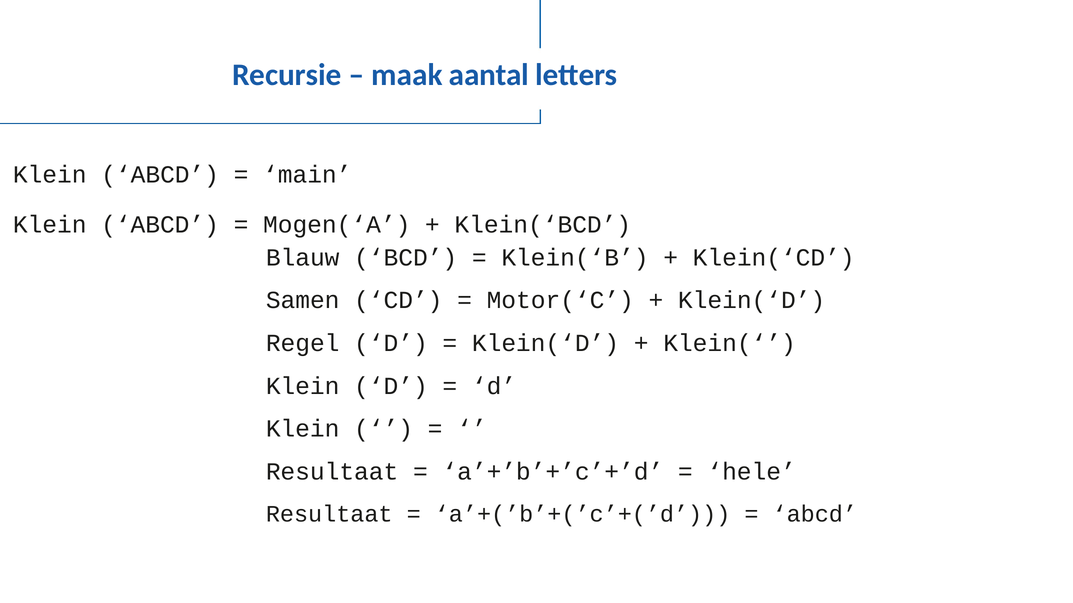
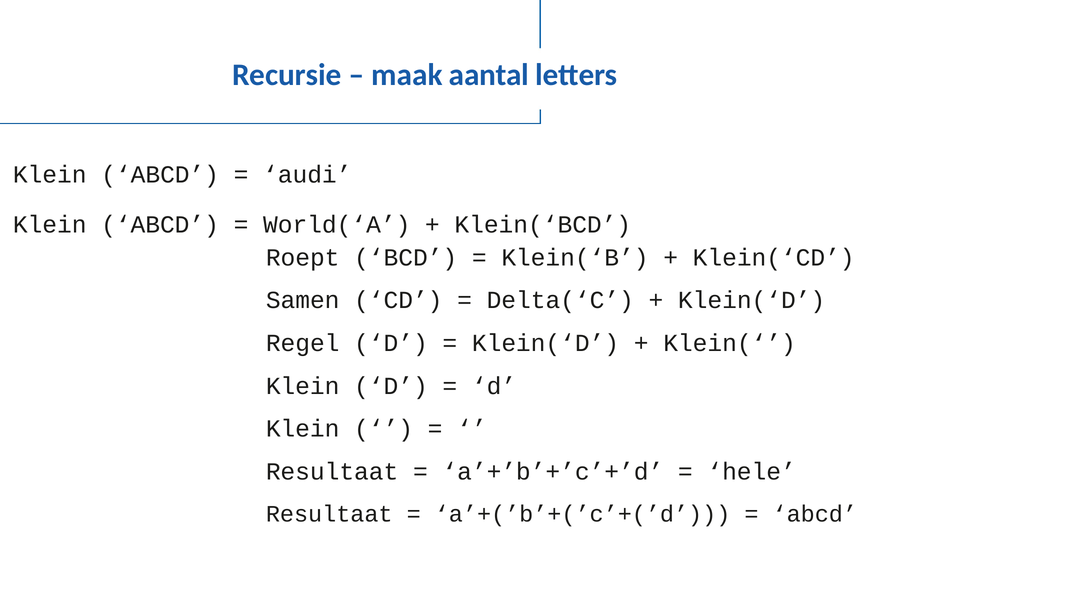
main: main -> audi
Mogen(‘A: Mogen(‘A -> World(‘A
Blauw: Blauw -> Roept
Motor(‘C: Motor(‘C -> Delta(‘C
